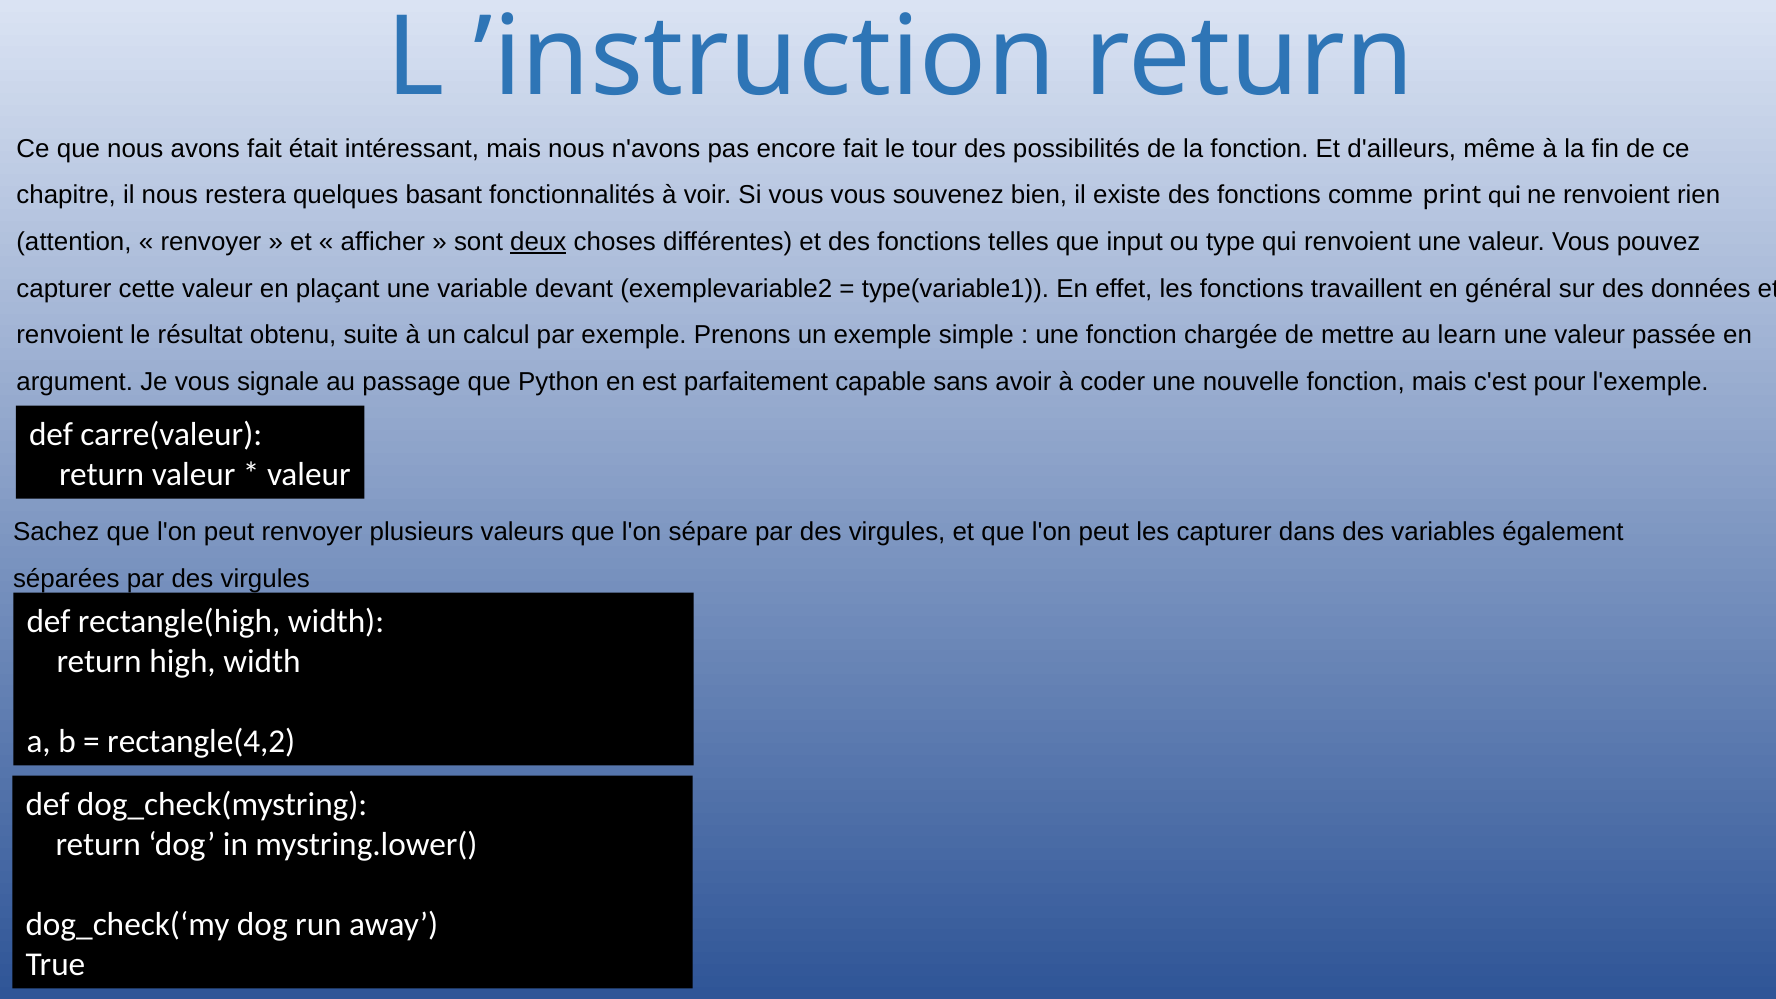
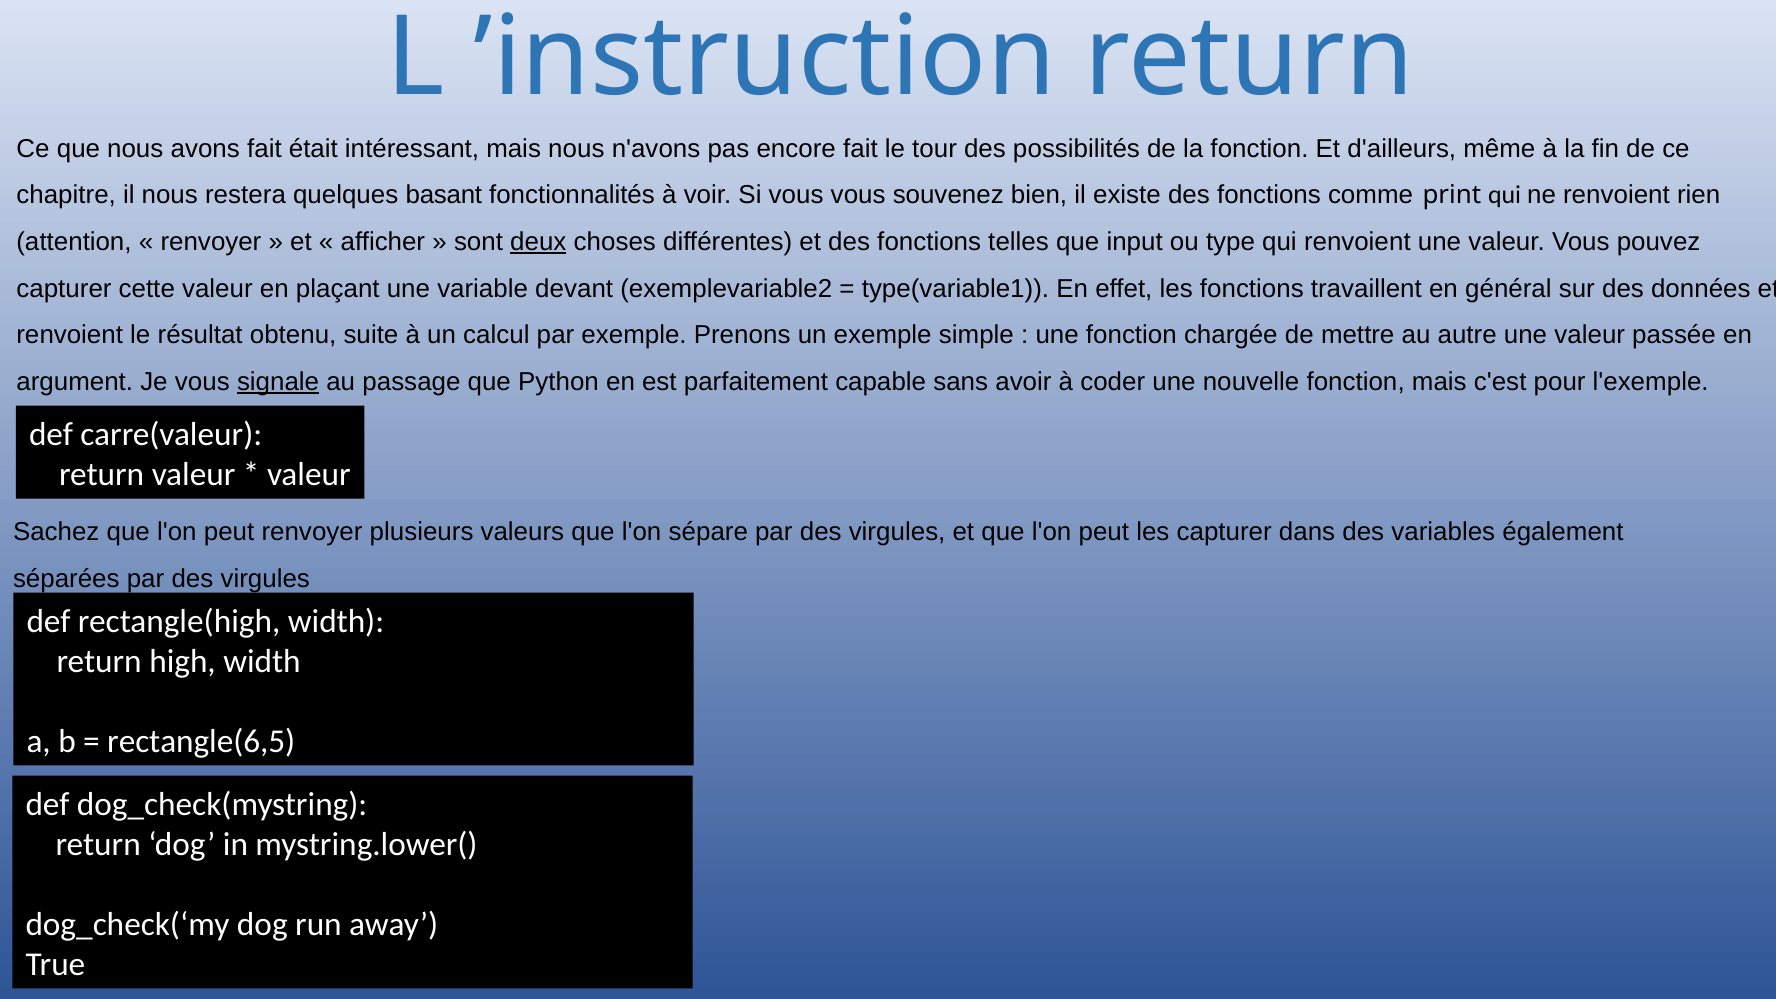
learn: learn -> autre
signale underline: none -> present
rectangle(4,2: rectangle(4,2 -> rectangle(6,5
